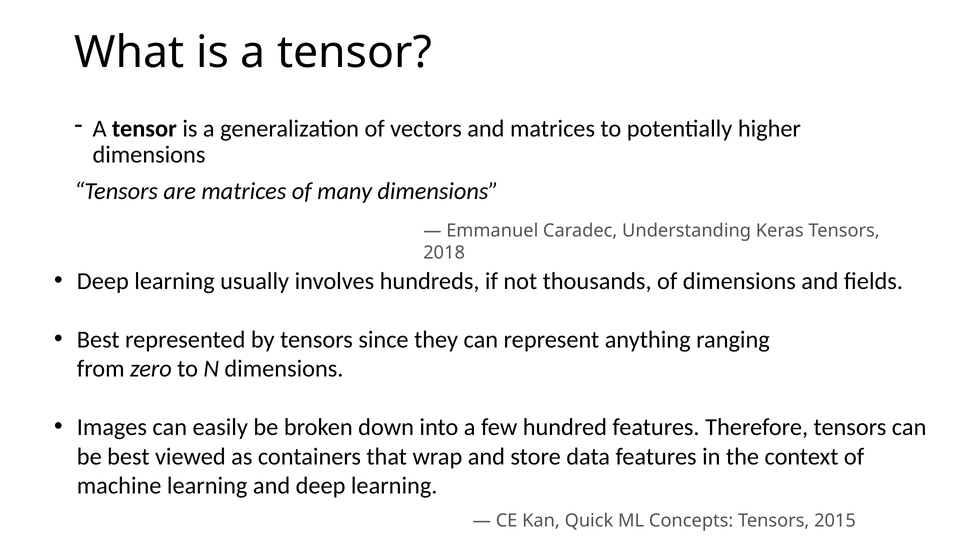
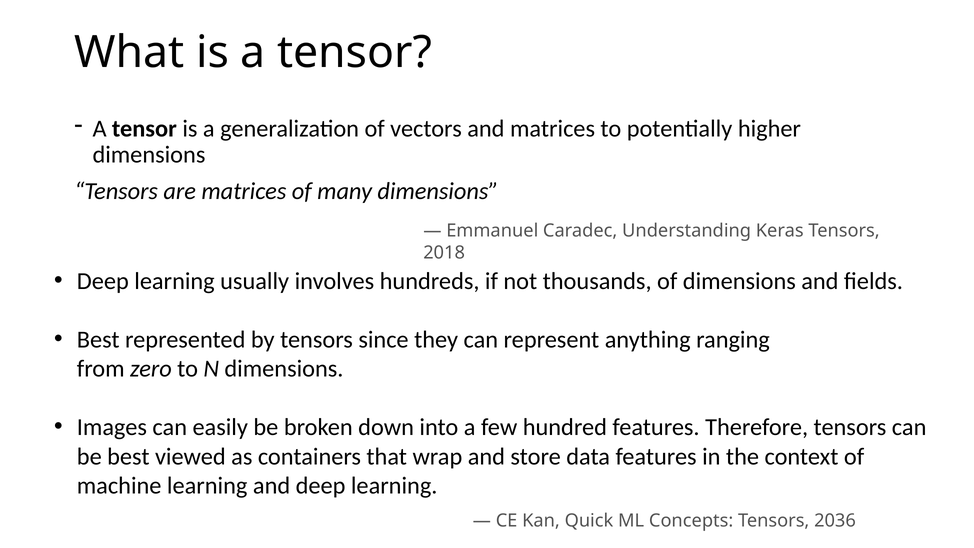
2015: 2015 -> 2036
